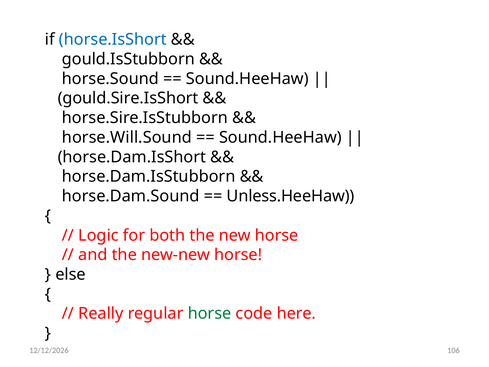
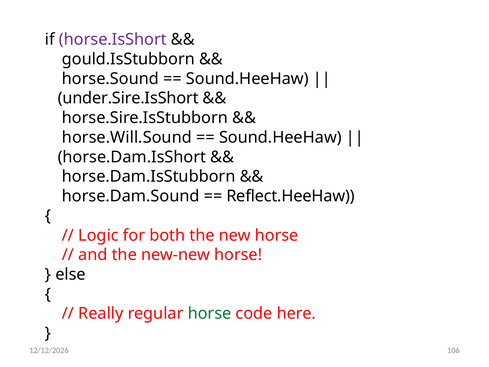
horse.IsShort colour: blue -> purple
gould.Sire.IsShort: gould.Sire.IsShort -> under.Sire.IsShort
Unless.HeeHaw: Unless.HeeHaw -> Reflect.HeeHaw
